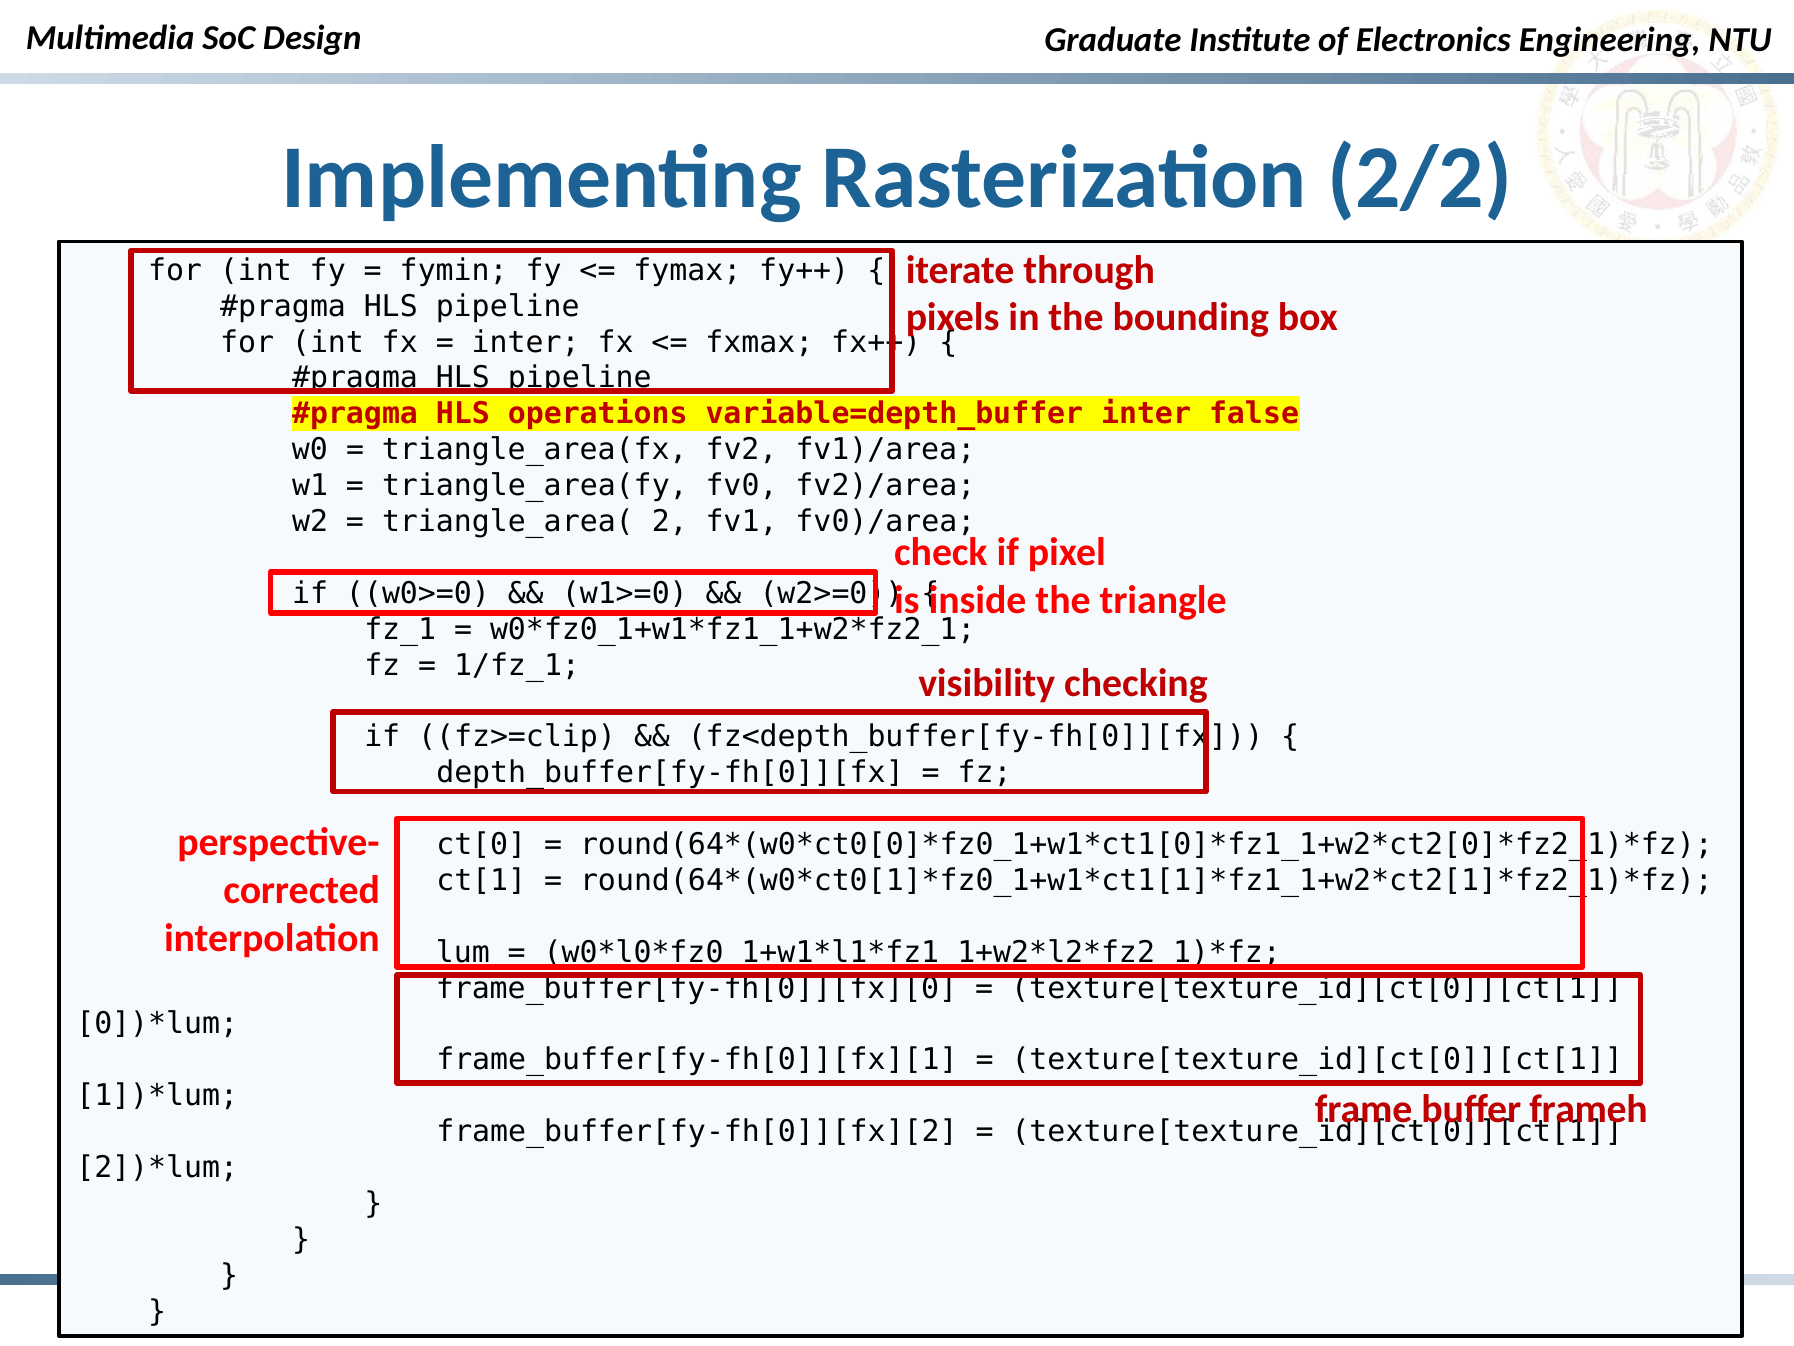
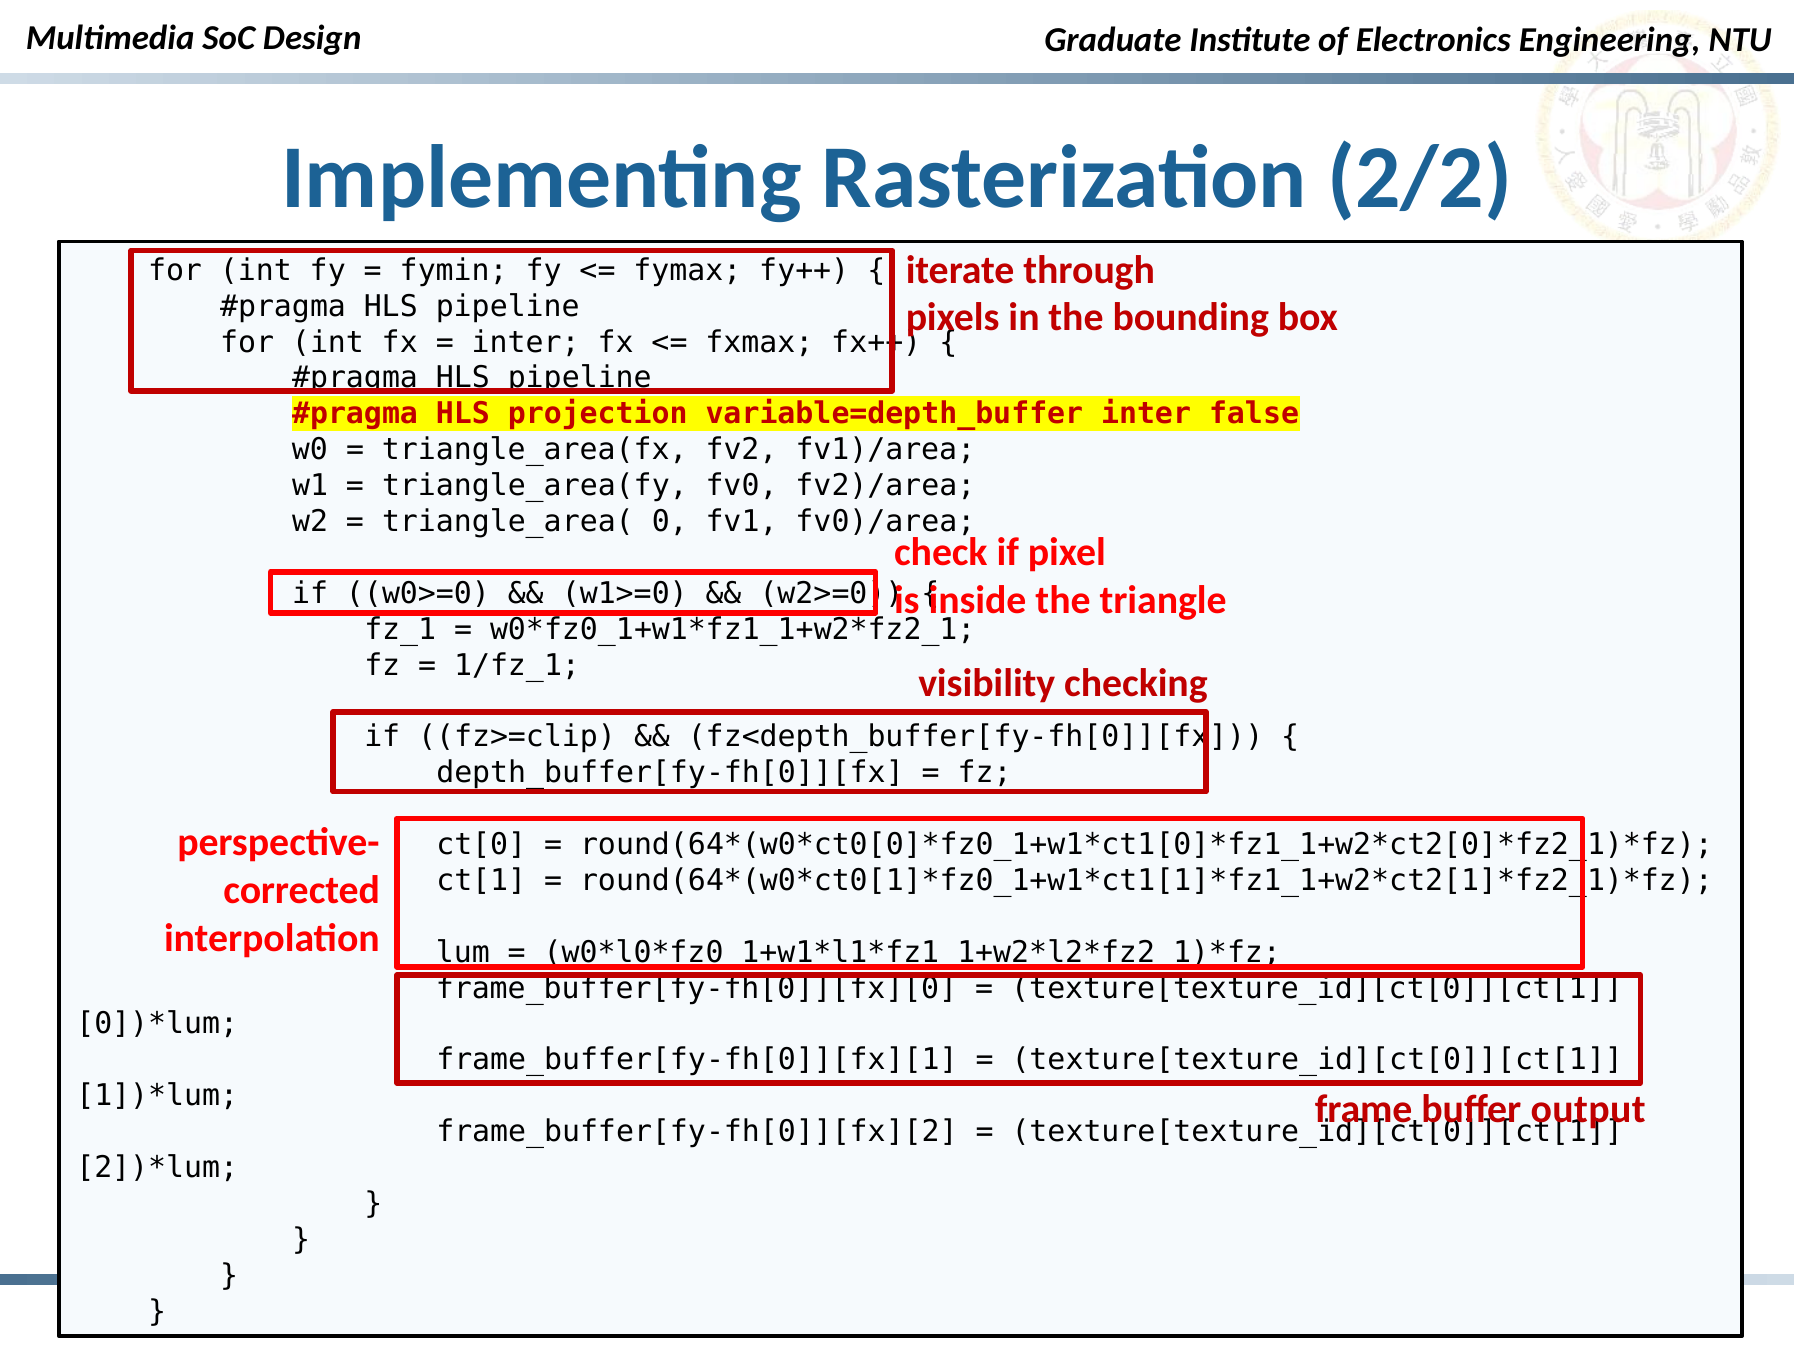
operations: operations -> projection
2: 2 -> 0
frameh: frameh -> output
